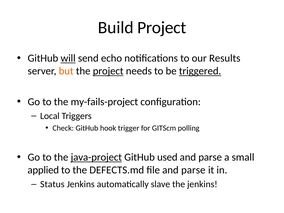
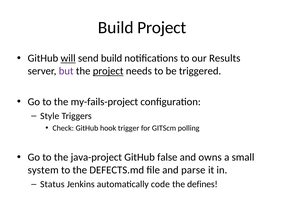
send echo: echo -> build
but colour: orange -> purple
triggered underline: present -> none
Local: Local -> Style
java-project underline: present -> none
used: used -> false
parse at (210, 157): parse -> owns
applied: applied -> system
slave: slave -> code
the jenkins: jenkins -> defines
